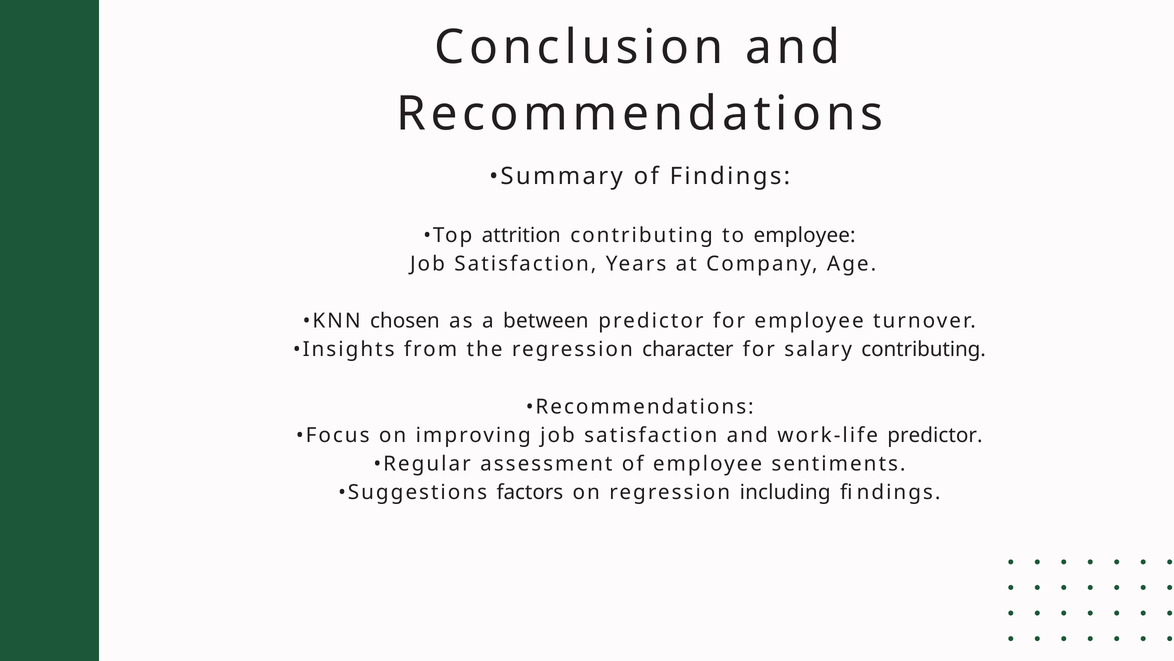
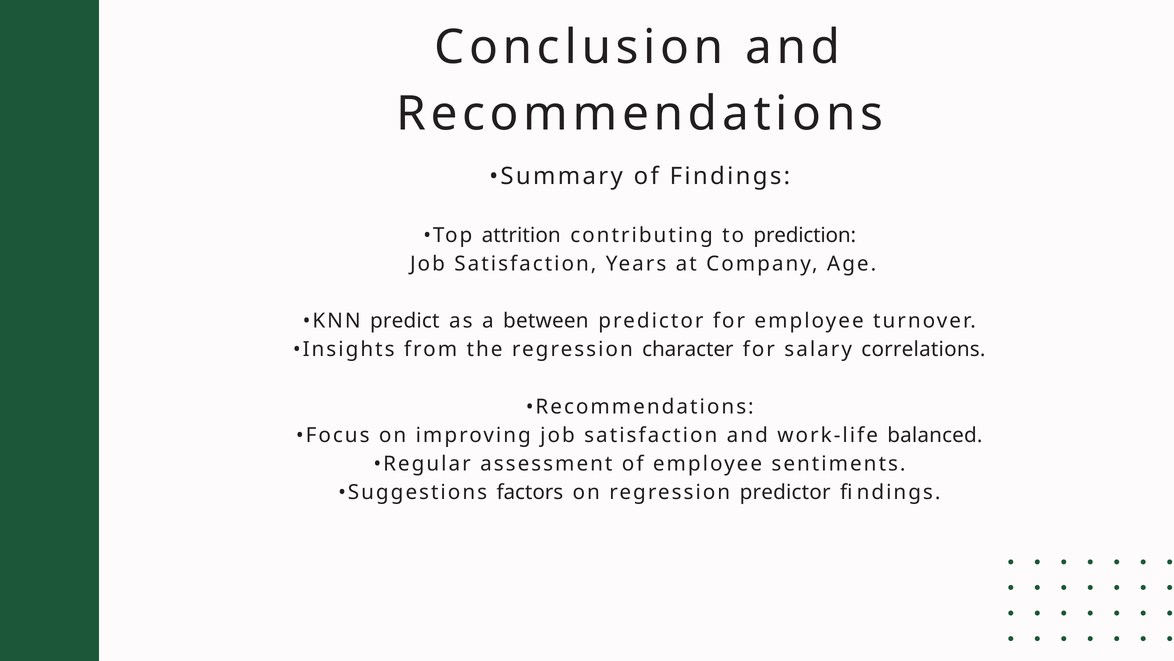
to employee: employee -> prediction
chosen: chosen -> predict
salary contributing: contributing -> correlations
work-life predictor: predictor -> balanced
regression including: including -> predictor
